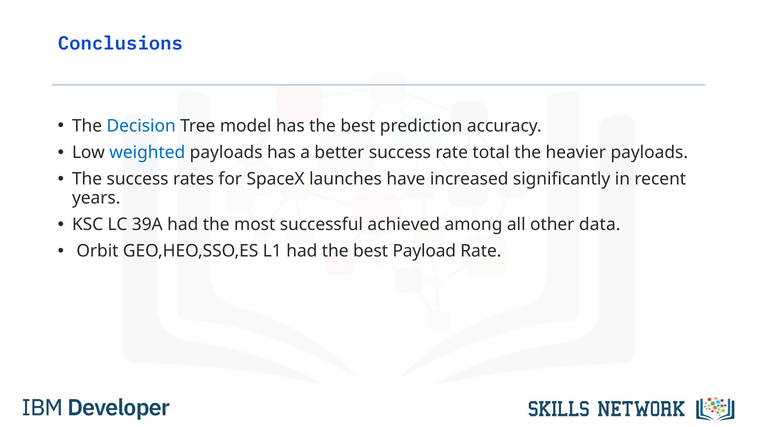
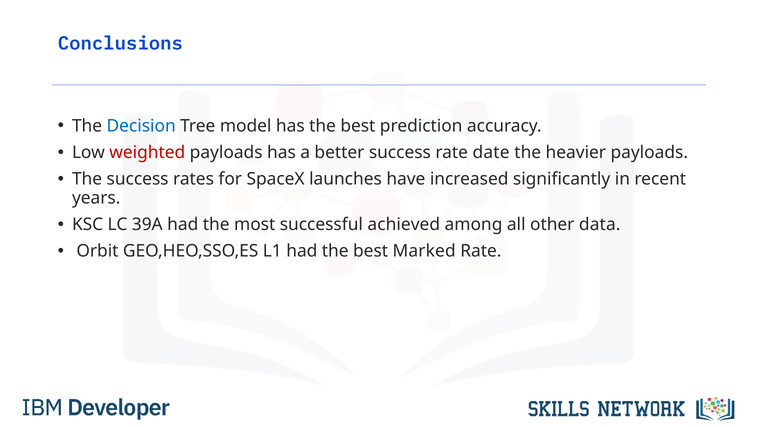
weighted colour: blue -> red
total: total -> date
Payload: Payload -> Marked
